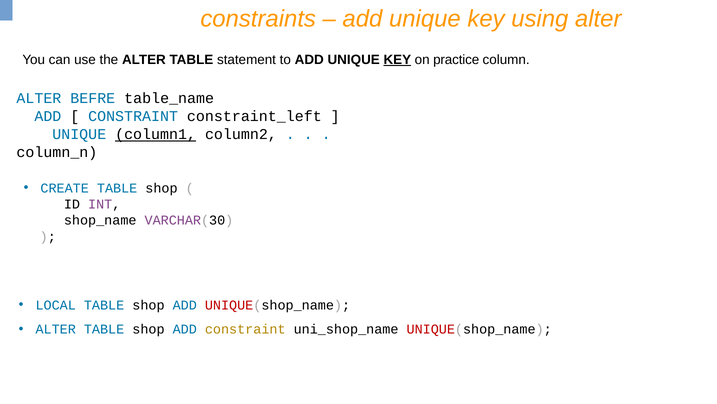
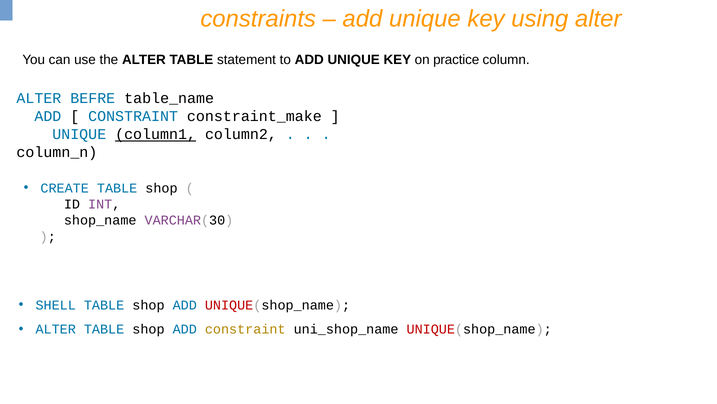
KEY at (397, 60) underline: present -> none
constraint_left: constraint_left -> constraint_make
LOCAL: LOCAL -> SHELL
